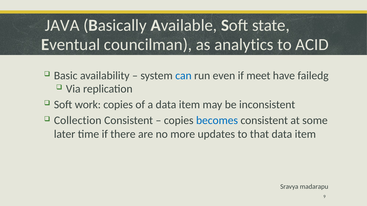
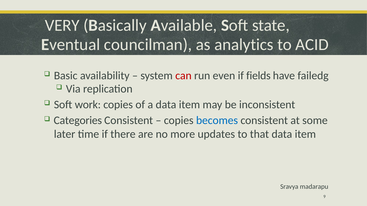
JAVA: JAVA -> VERY
can colour: blue -> red
meet: meet -> fields
Collection: Collection -> Categories
